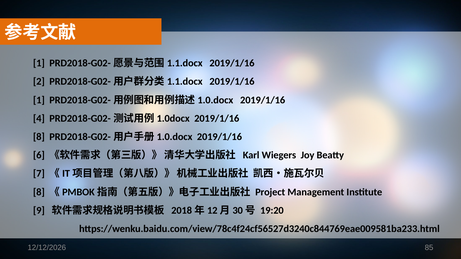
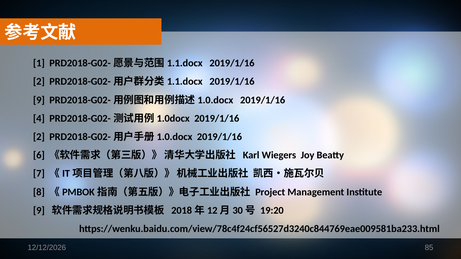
1 at (39, 100): 1 -> 9
8 at (39, 137): 8 -> 2
